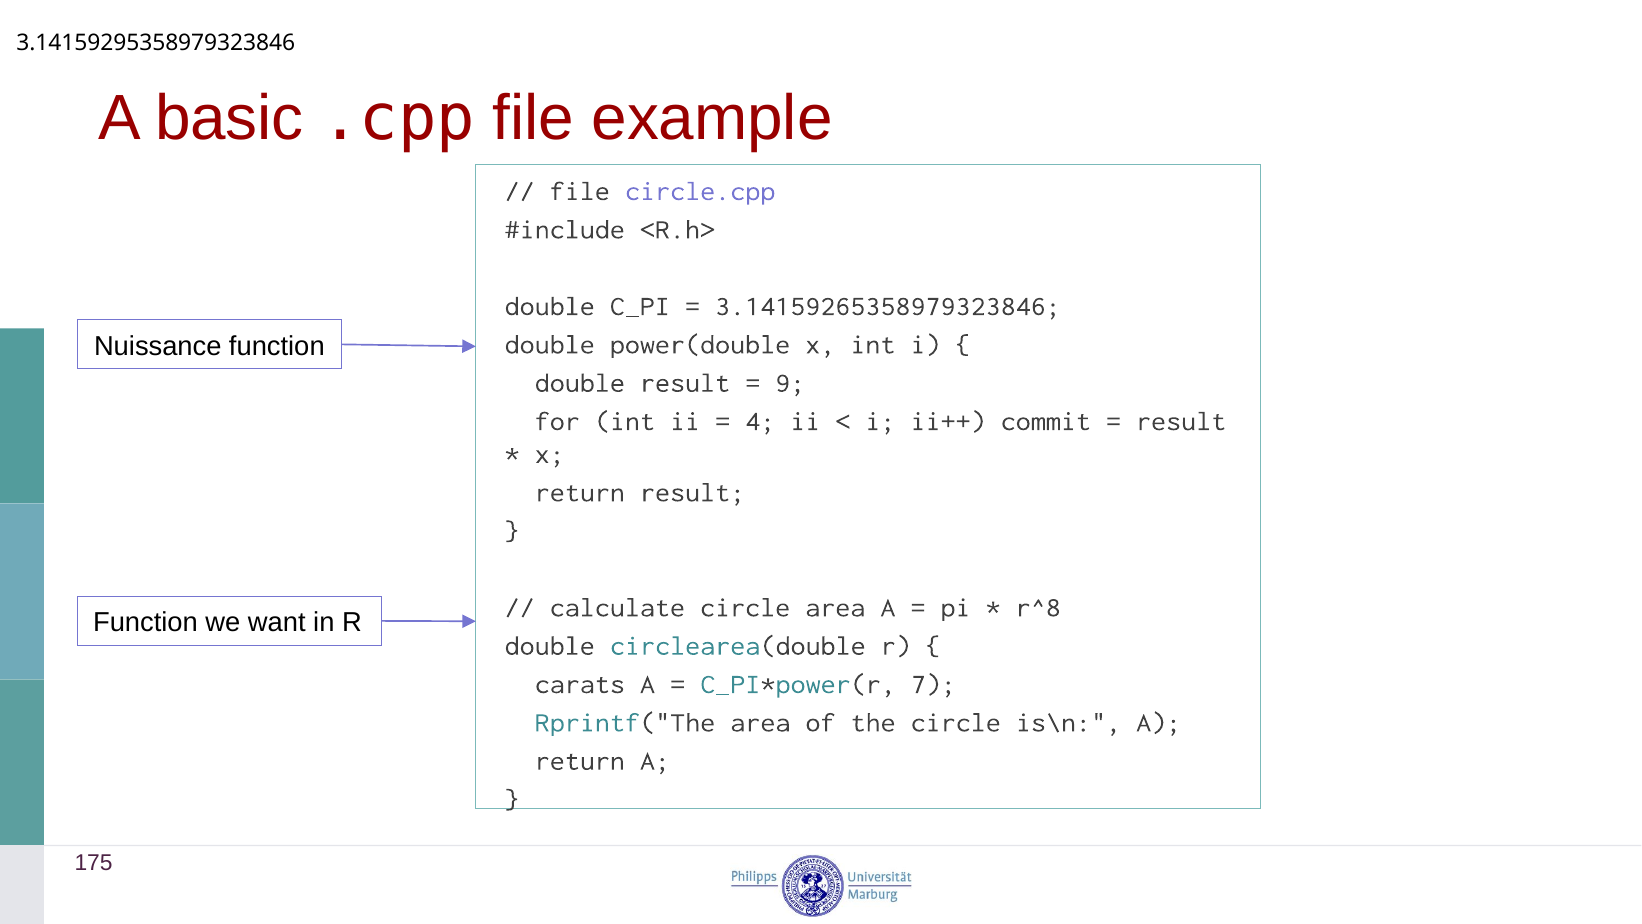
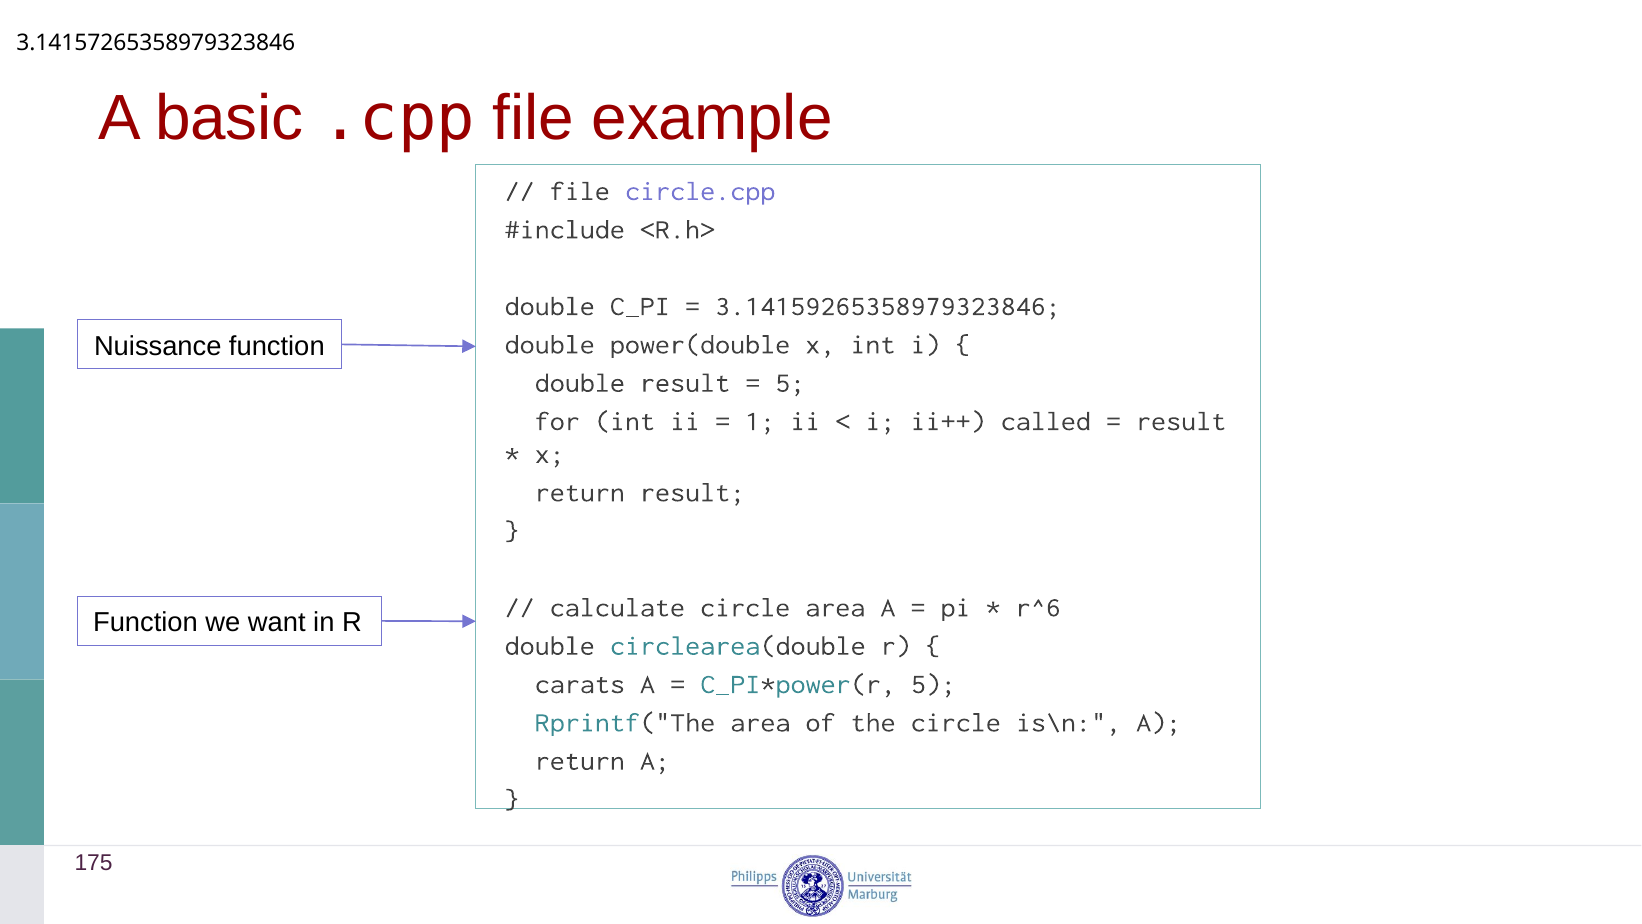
3.14159295358979323846: 3.14159295358979323846 -> 3.14157265358979323846
9 at (790, 383): 9 -> 5
4: 4 -> 1
commit: commit -> called
r^8: r^8 -> r^6
7 at (933, 684): 7 -> 5
